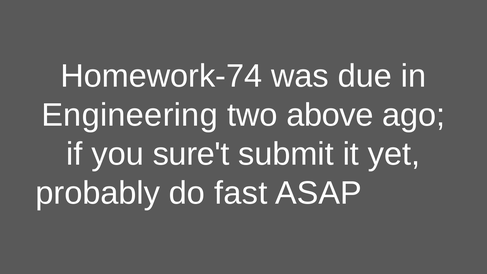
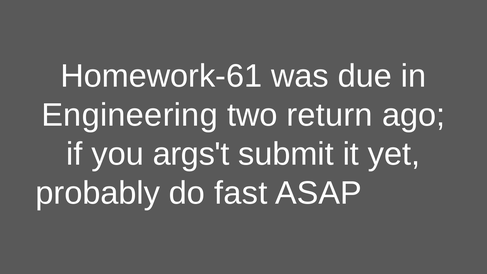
Homework-74: Homework-74 -> Homework-61
above: above -> return
sure't: sure't -> args't
